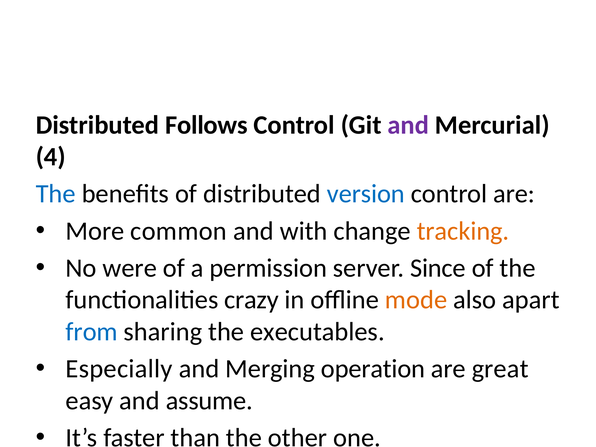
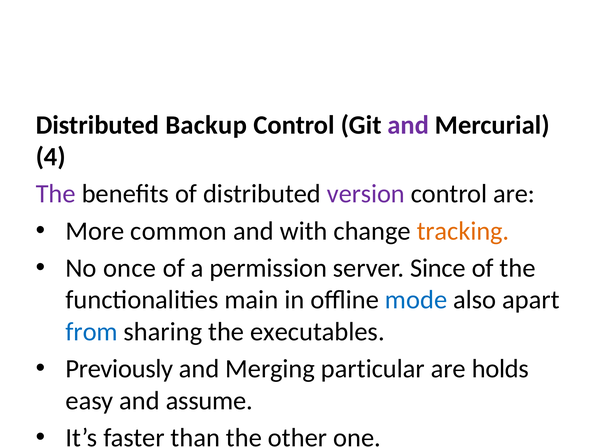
Follows: Follows -> Backup
The at (56, 194) colour: blue -> purple
version colour: blue -> purple
were: were -> once
crazy: crazy -> main
mode colour: orange -> blue
Especially: Especially -> Previously
operation: operation -> particular
great: great -> holds
